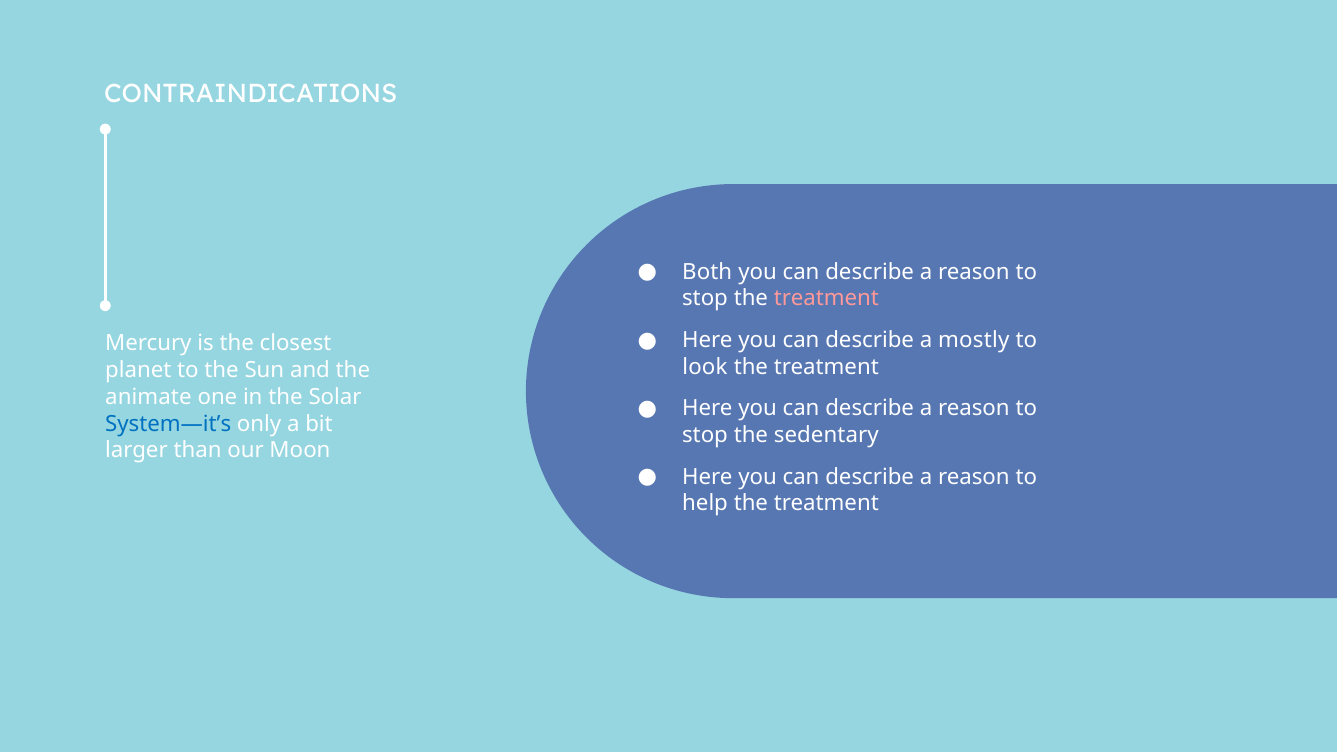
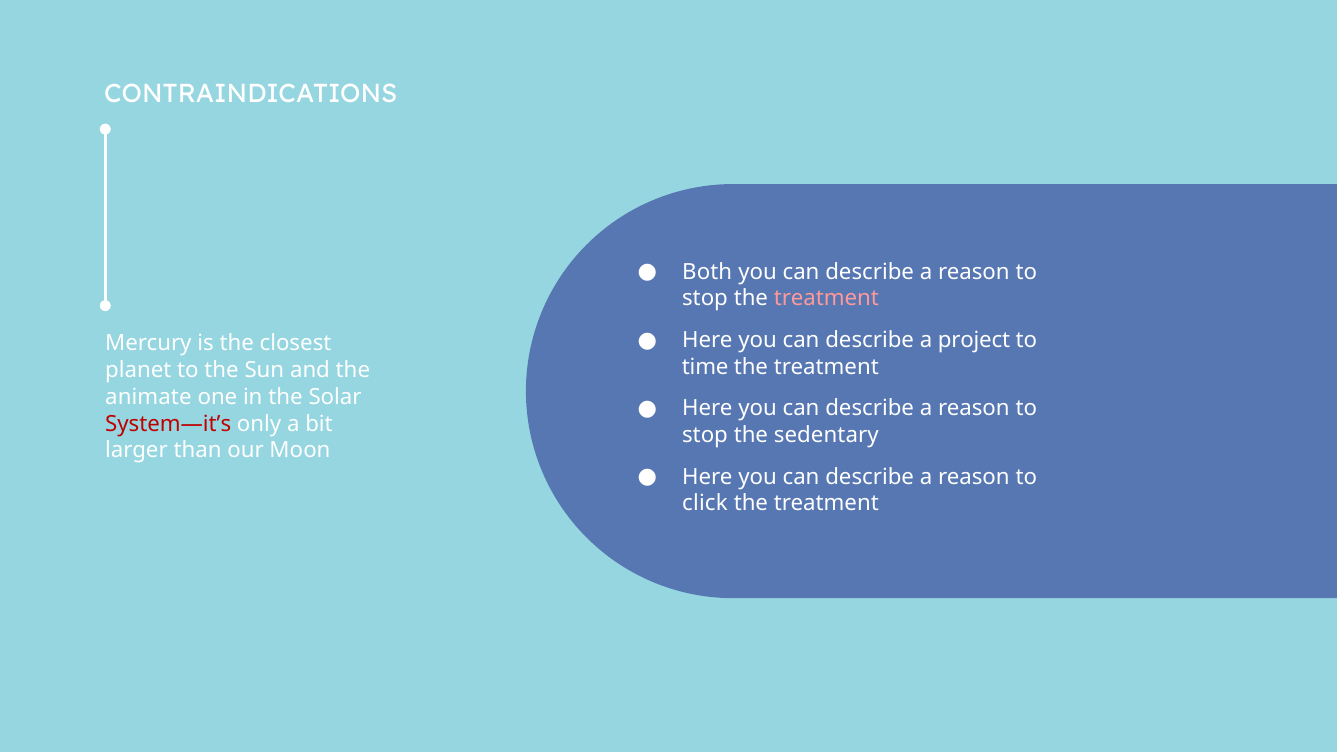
mostly: mostly -> project
look: look -> time
System—it’s colour: blue -> red
help: help -> click
